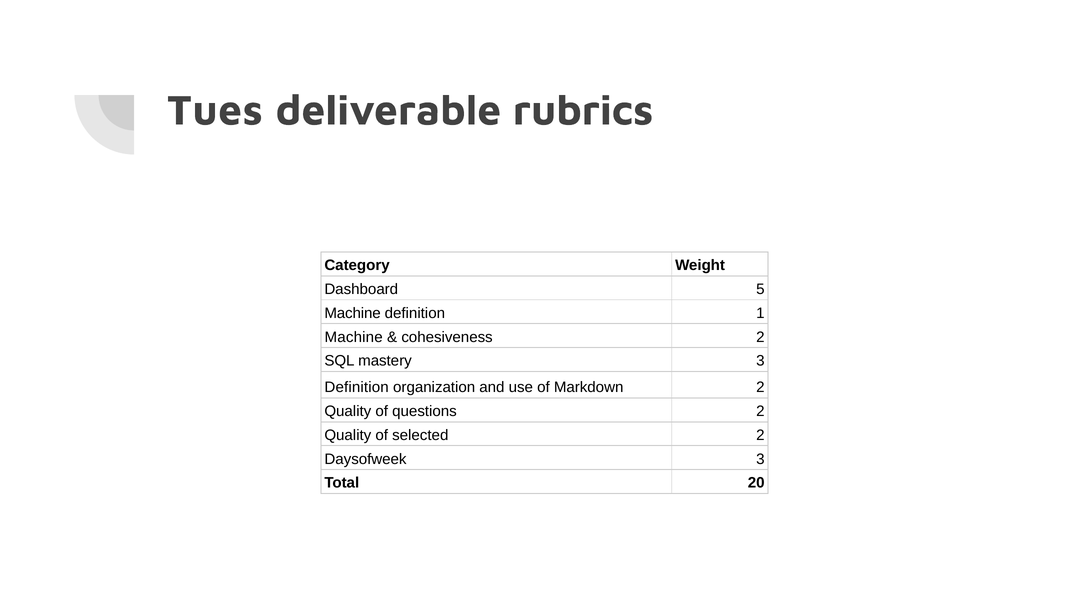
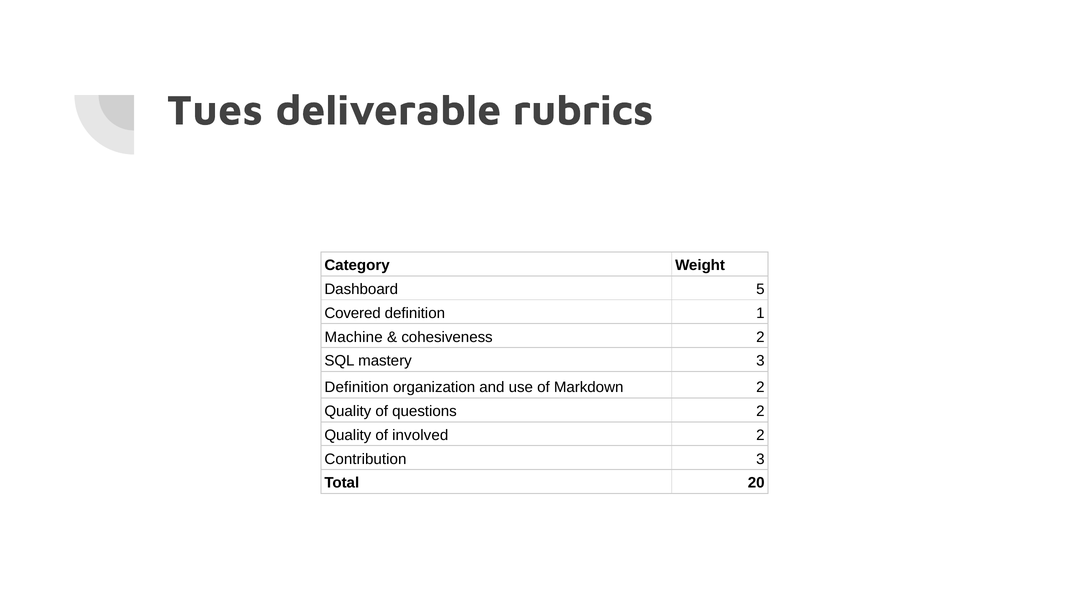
Machine at (353, 313): Machine -> Covered
selected: selected -> involved
Daysofweek: Daysofweek -> Contribution
